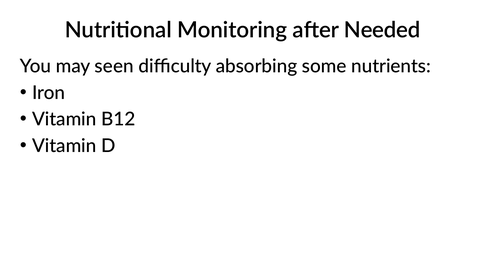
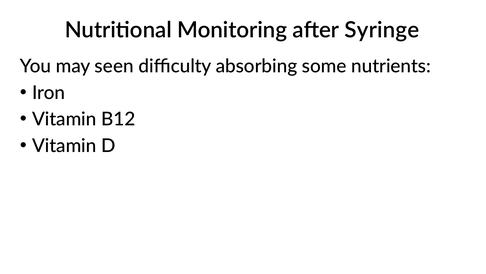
Needed: Needed -> Syringe
